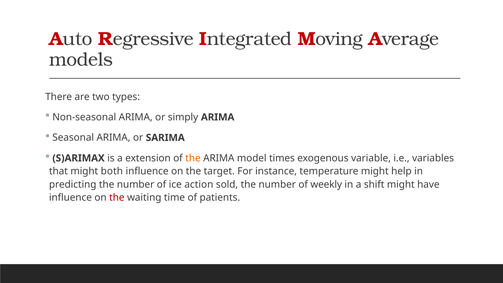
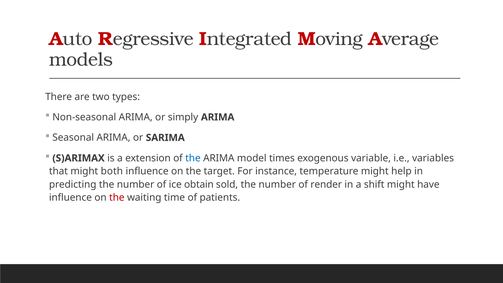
the at (193, 158) colour: orange -> blue
action: action -> obtain
weekly: weekly -> render
